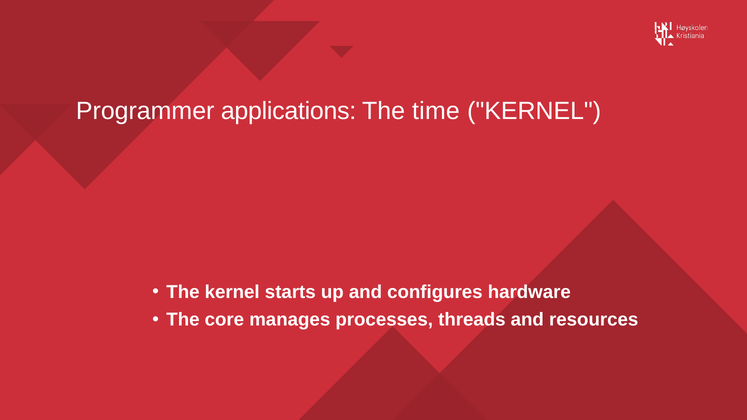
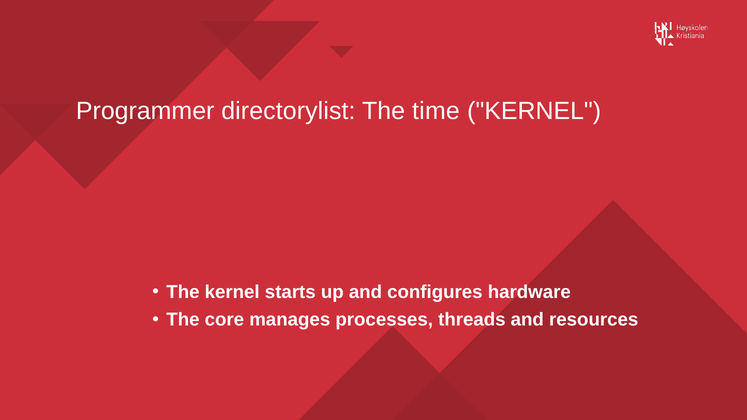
applications: applications -> directorylist
